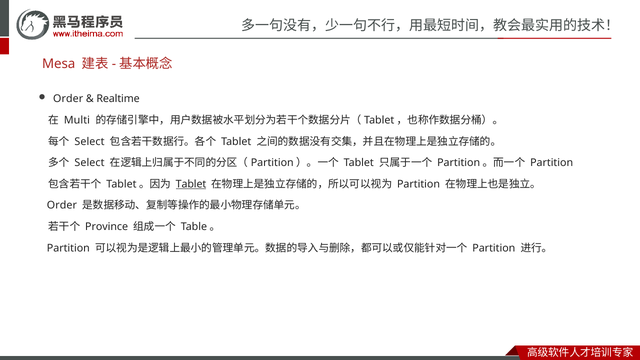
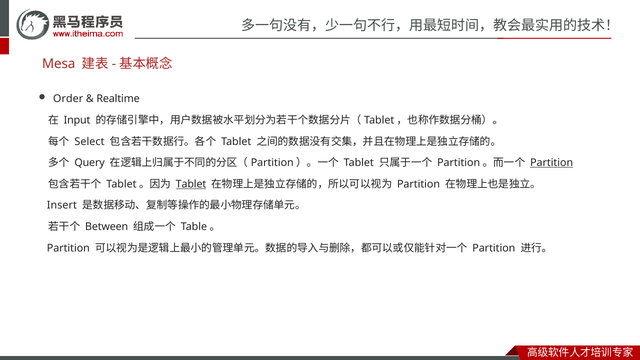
Multi: Multi -> Input
Select at (89, 163): Select -> Query
Partition at (552, 163) underline: none -> present
Order at (62, 205): Order -> Insert
Province: Province -> Between
